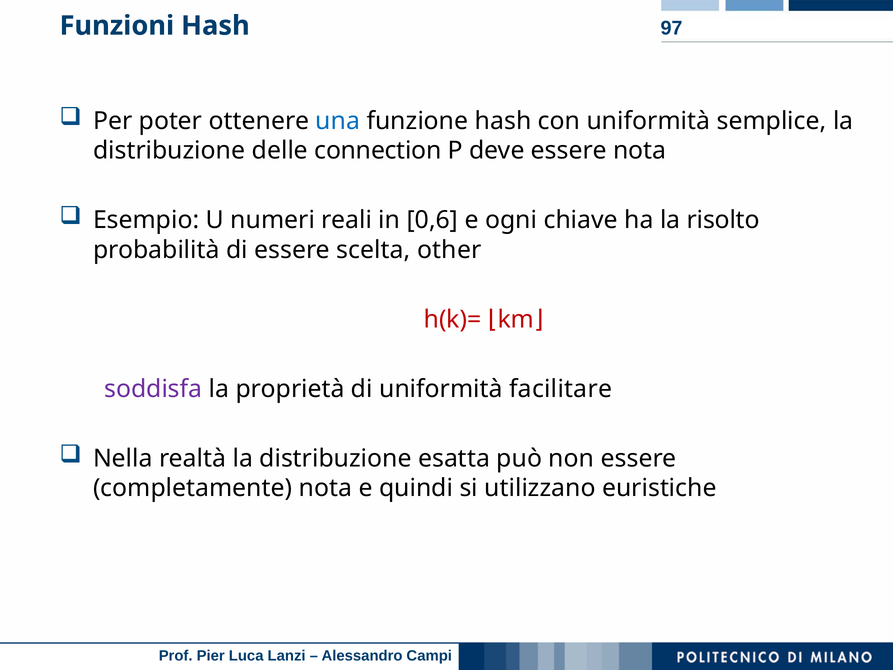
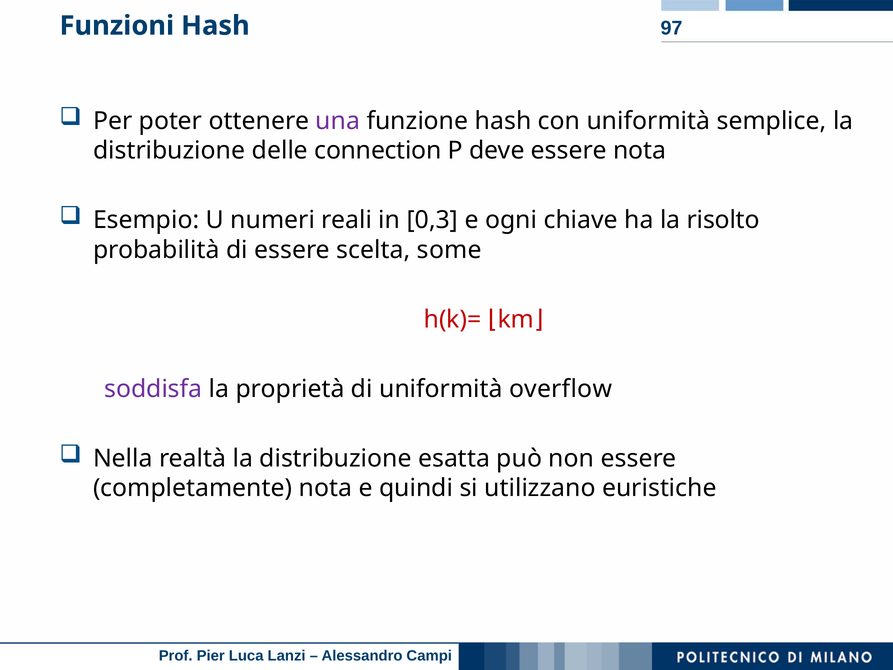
una colour: blue -> purple
0,6: 0,6 -> 0,3
other: other -> some
facilitare: facilitare -> overflow
